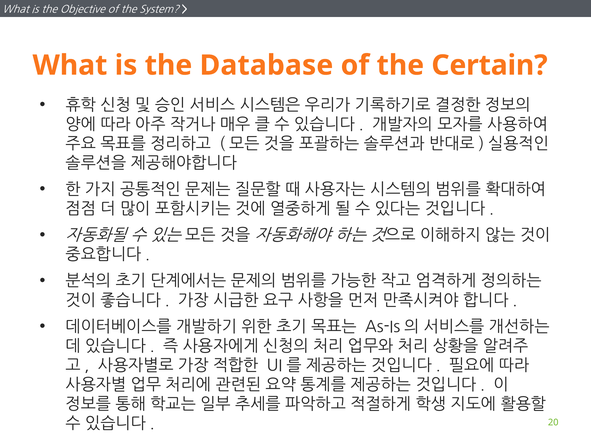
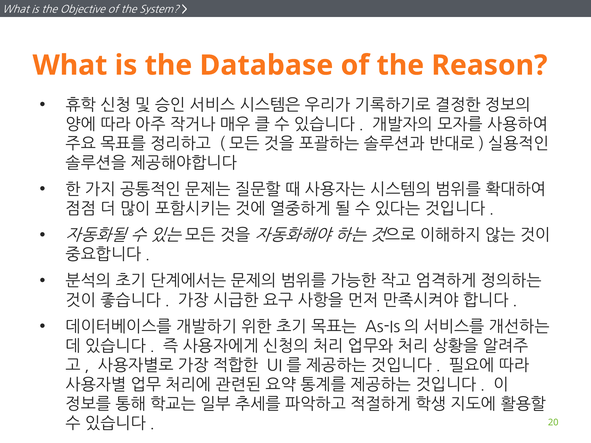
Certain: Certain -> Reason
